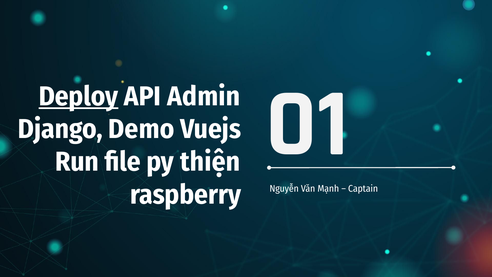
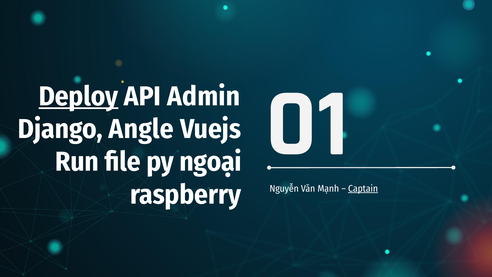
Demo: Demo -> Angle
thiện: thiện -> ngoại
Captain underline: none -> present
